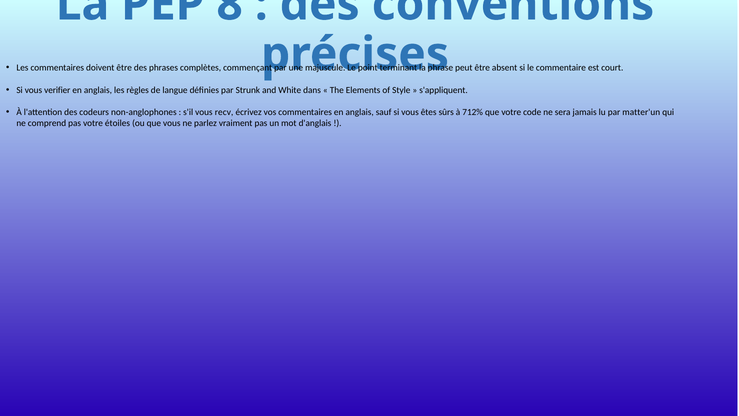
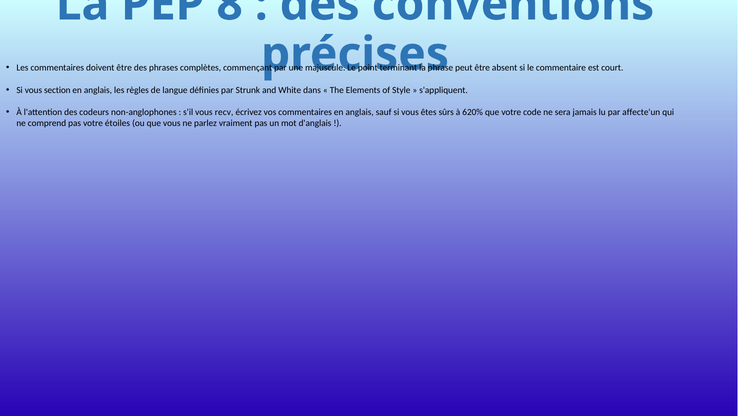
verifier: verifier -> section
712%: 712% -> 620%
matter'un: matter'un -> affecte'un
